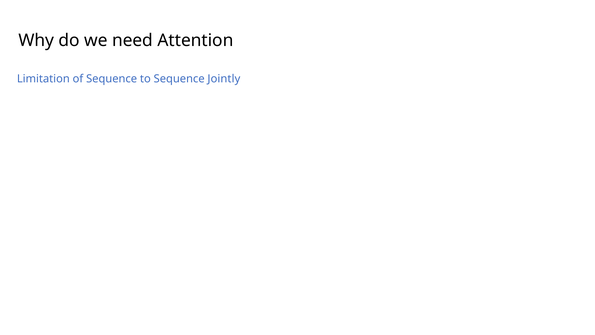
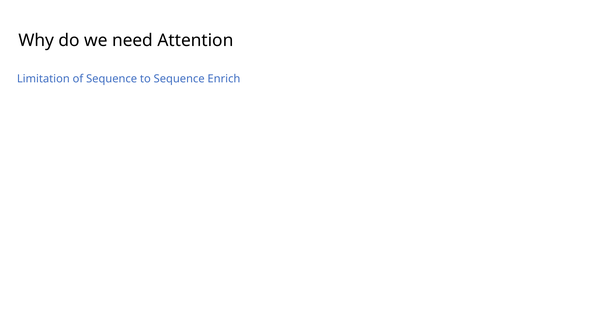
Jointly: Jointly -> Enrich
